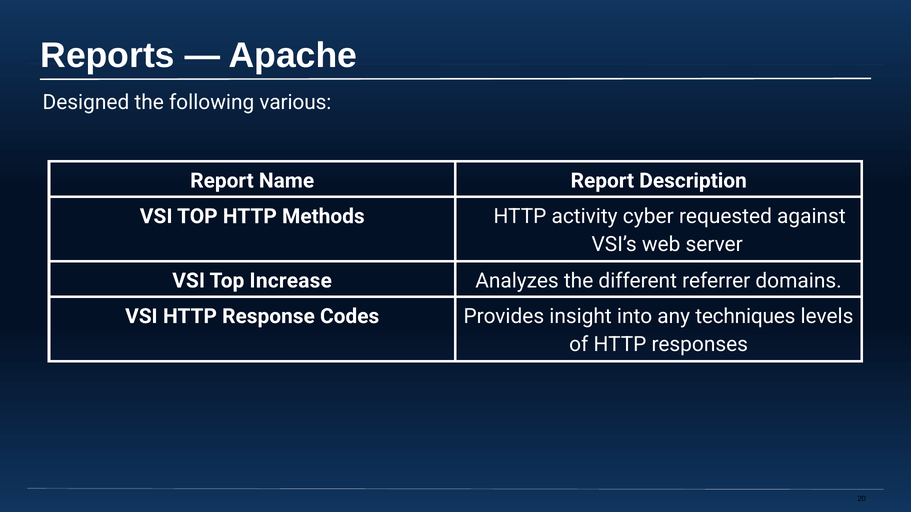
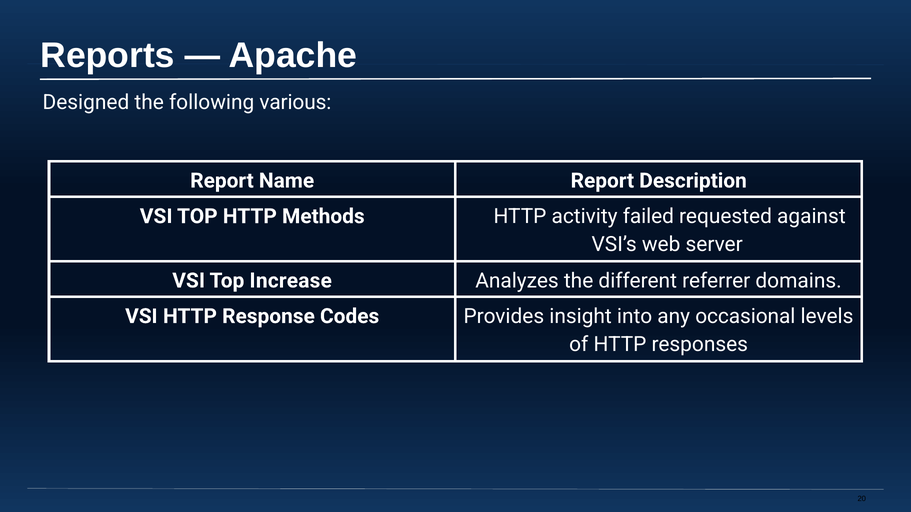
cyber: cyber -> failed
techniques: techniques -> occasional
